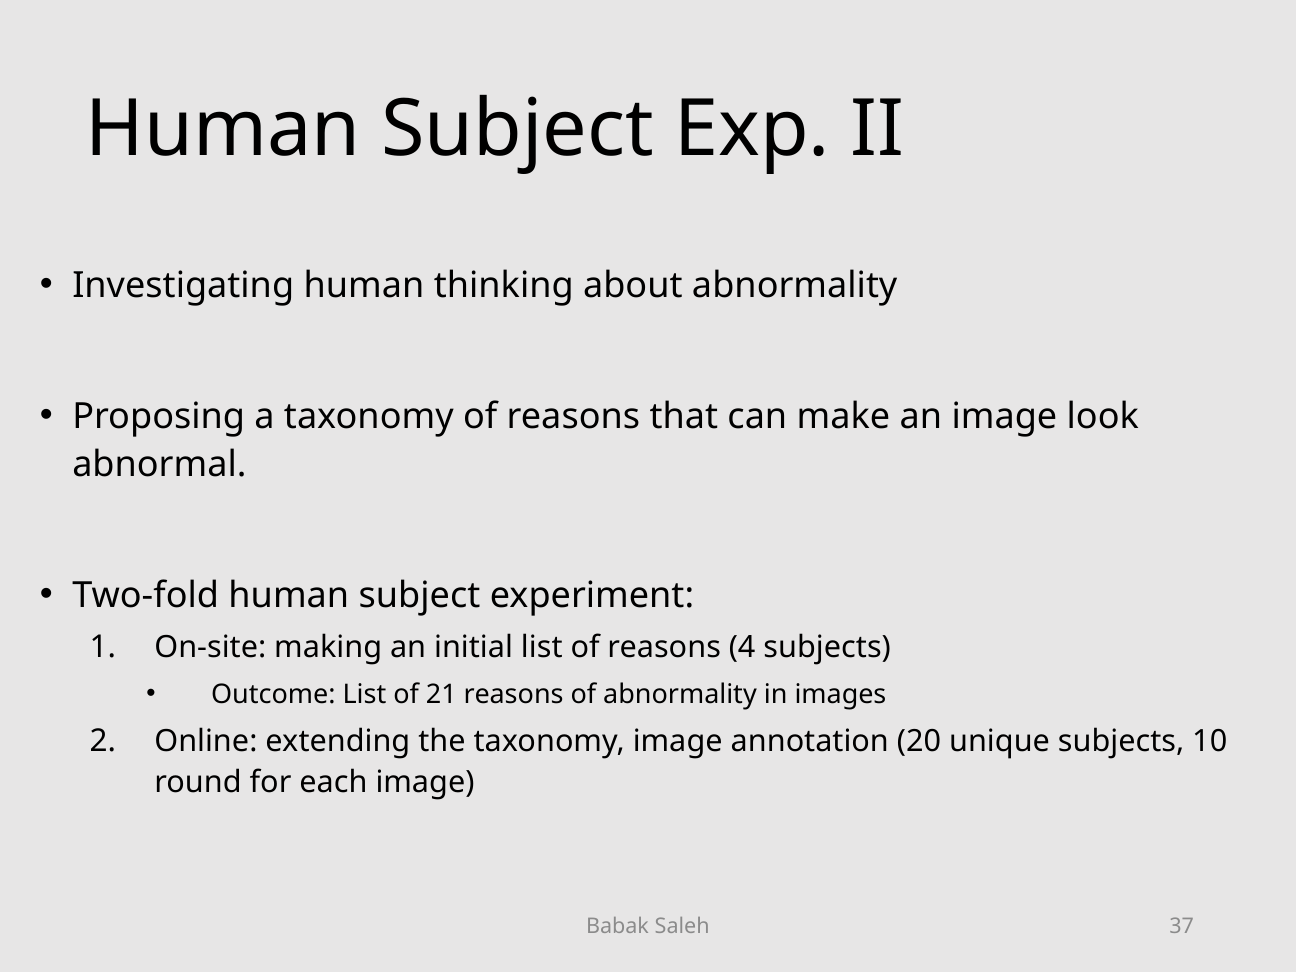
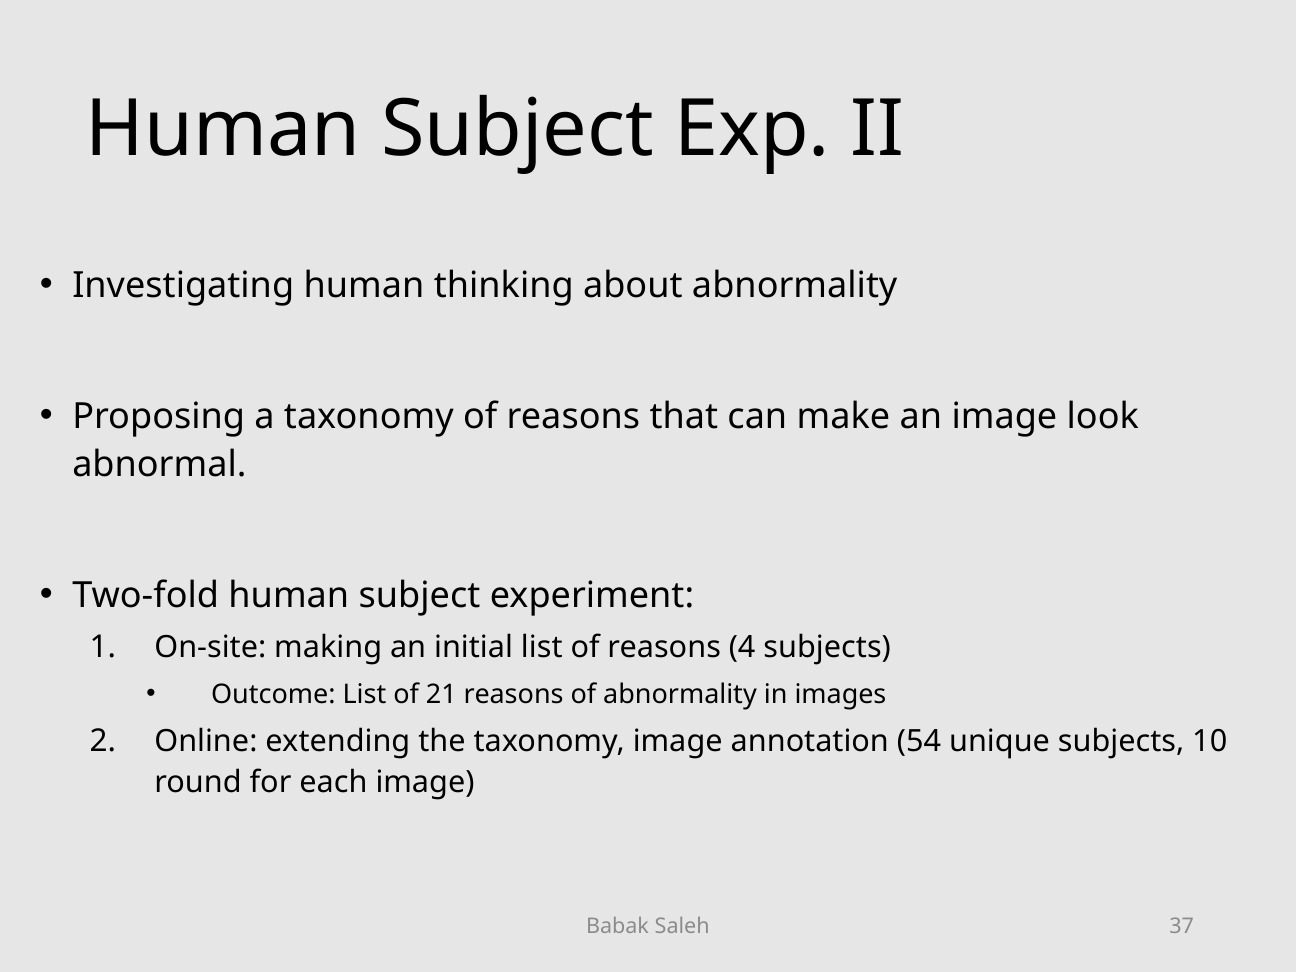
20: 20 -> 54
